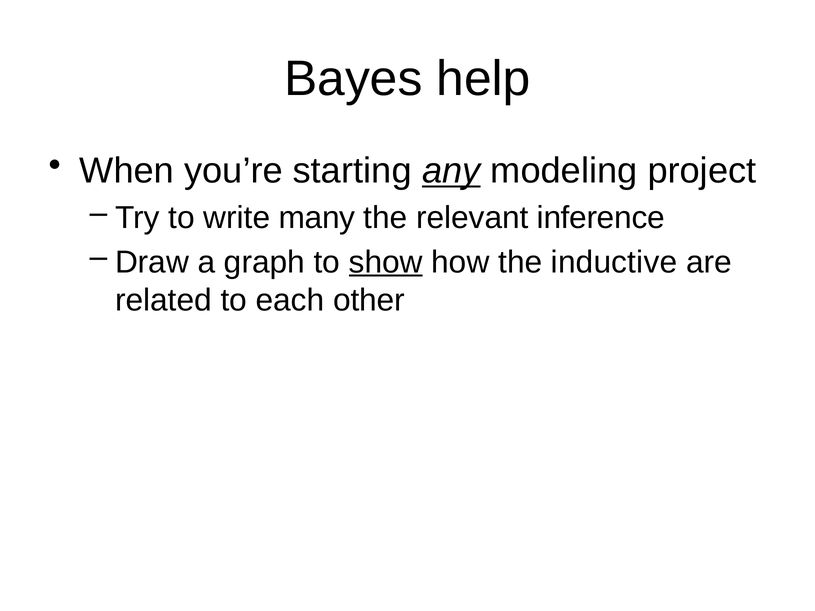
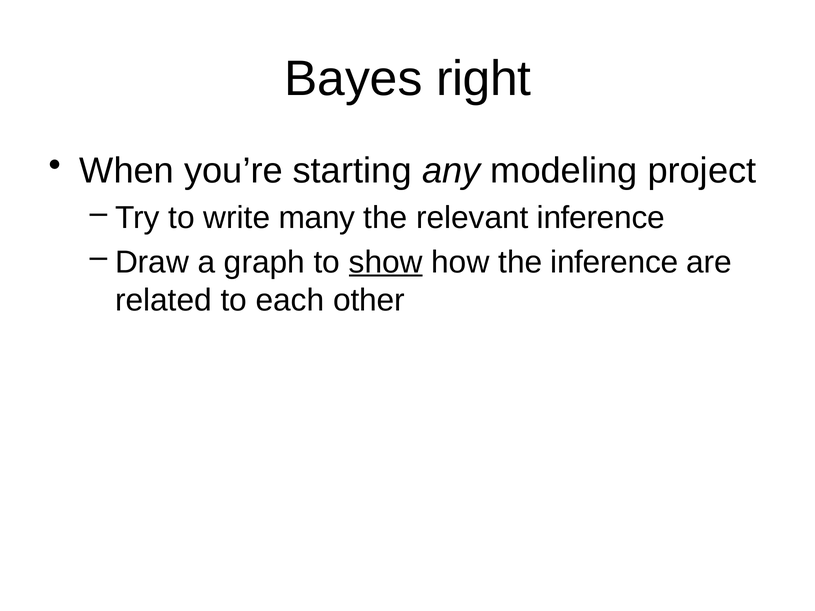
help: help -> right
any underline: present -> none
the inductive: inductive -> inference
